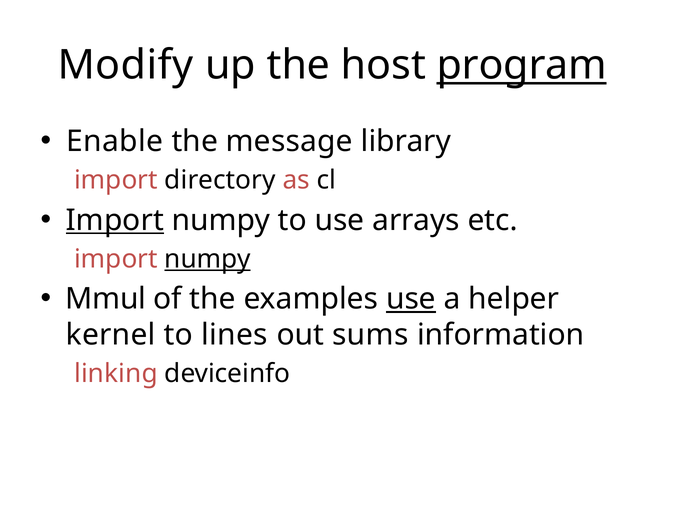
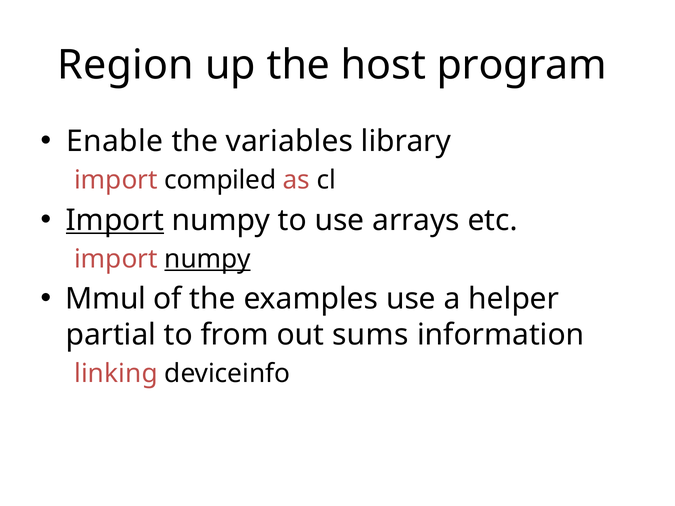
Modify: Modify -> Region
program underline: present -> none
message: message -> variables
directory: directory -> compiled
use at (411, 299) underline: present -> none
kernel: kernel -> partial
lines: lines -> from
